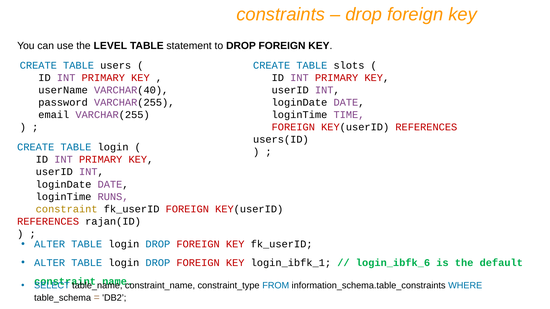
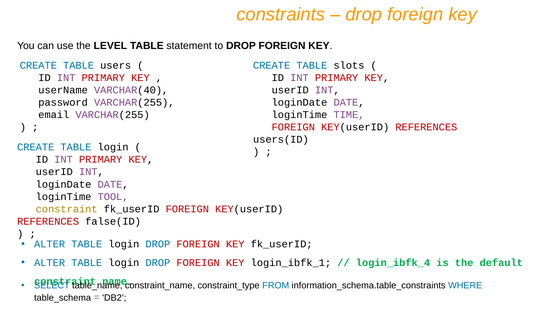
RUNS: RUNS -> TOOL
rajan(ID: rajan(ID -> false(ID
login_ibfk_6: login_ibfk_6 -> login_ibfk_4
